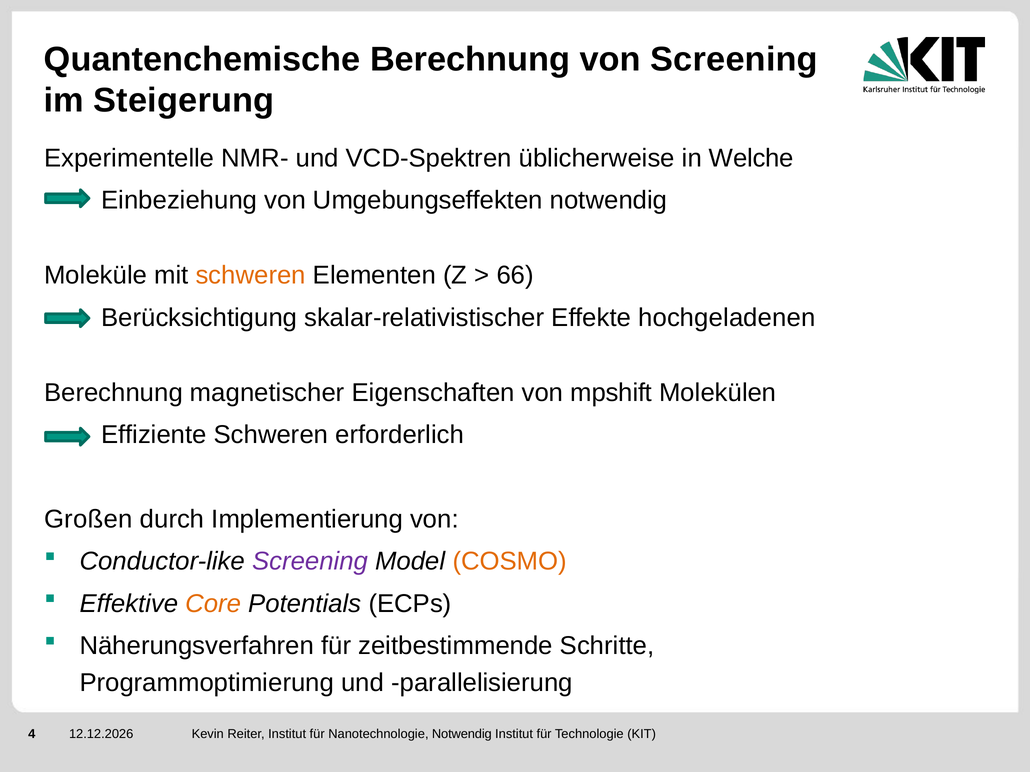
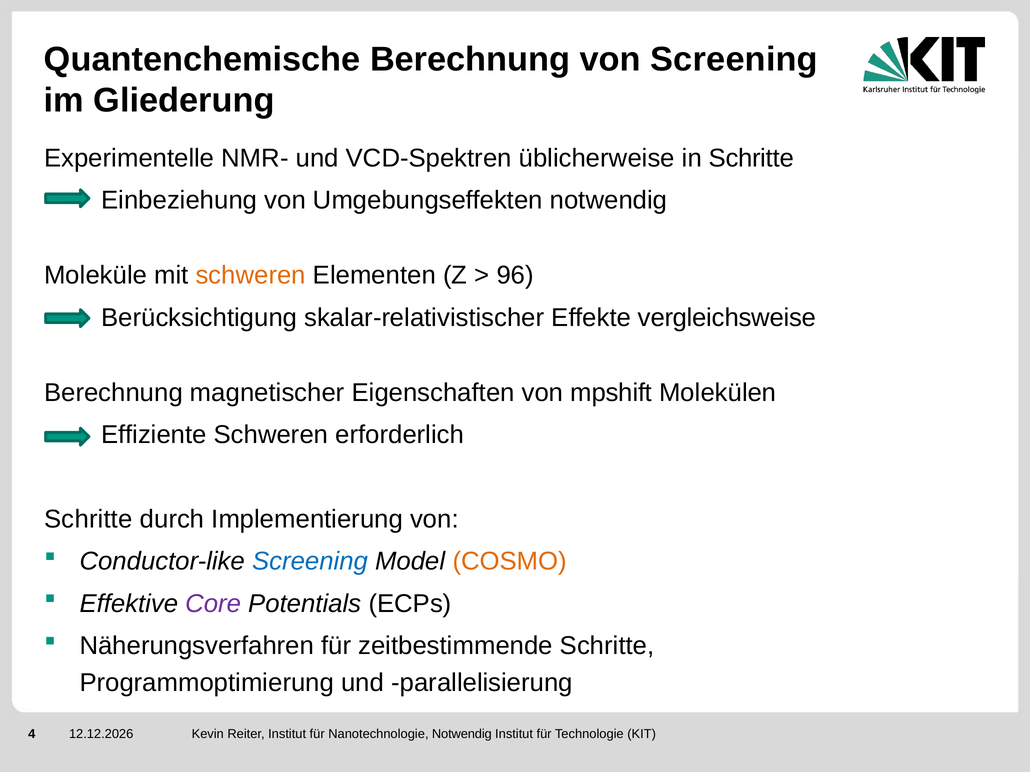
Steigerung: Steigerung -> Gliederung
in Welche: Welche -> Schritte
66: 66 -> 96
hochgeladenen: hochgeladenen -> vergleichsweise
Großen at (88, 520): Großen -> Schritte
Screening at (310, 562) colour: purple -> blue
Core colour: orange -> purple
